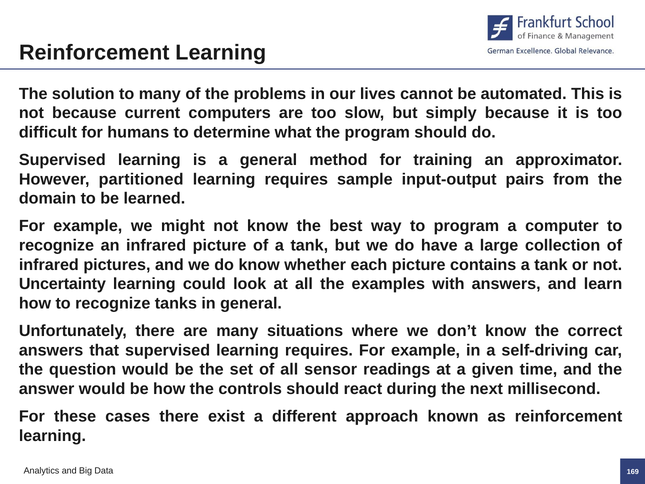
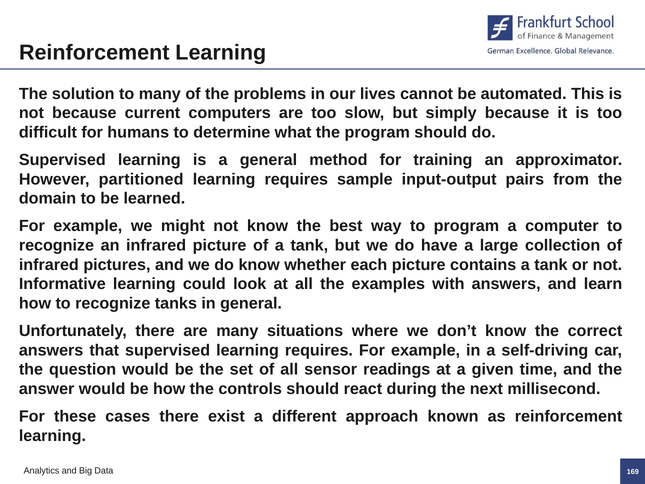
Uncertainty: Uncertainty -> Informative
